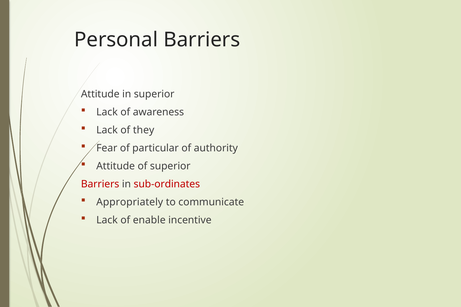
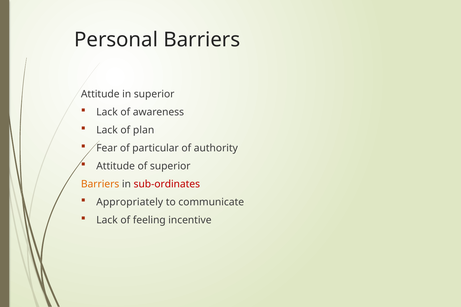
they: they -> plan
Barriers at (100, 184) colour: red -> orange
enable: enable -> feeling
